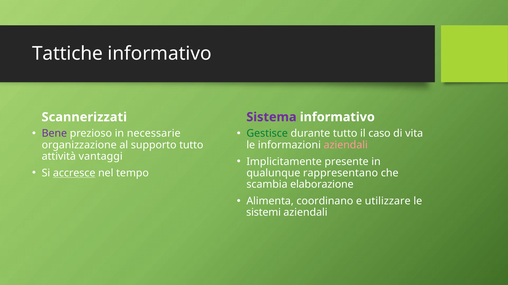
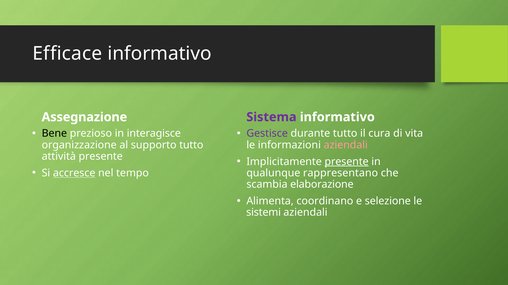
Tattiche: Tattiche -> Efficace
Scannerizzati: Scannerizzati -> Assegnazione
Bene colour: purple -> black
necessarie: necessarie -> interagisce
Gestisce colour: green -> purple
caso: caso -> cura
attività vantaggi: vantaggi -> presente
presente at (347, 162) underline: none -> present
utilizzare: utilizzare -> selezione
